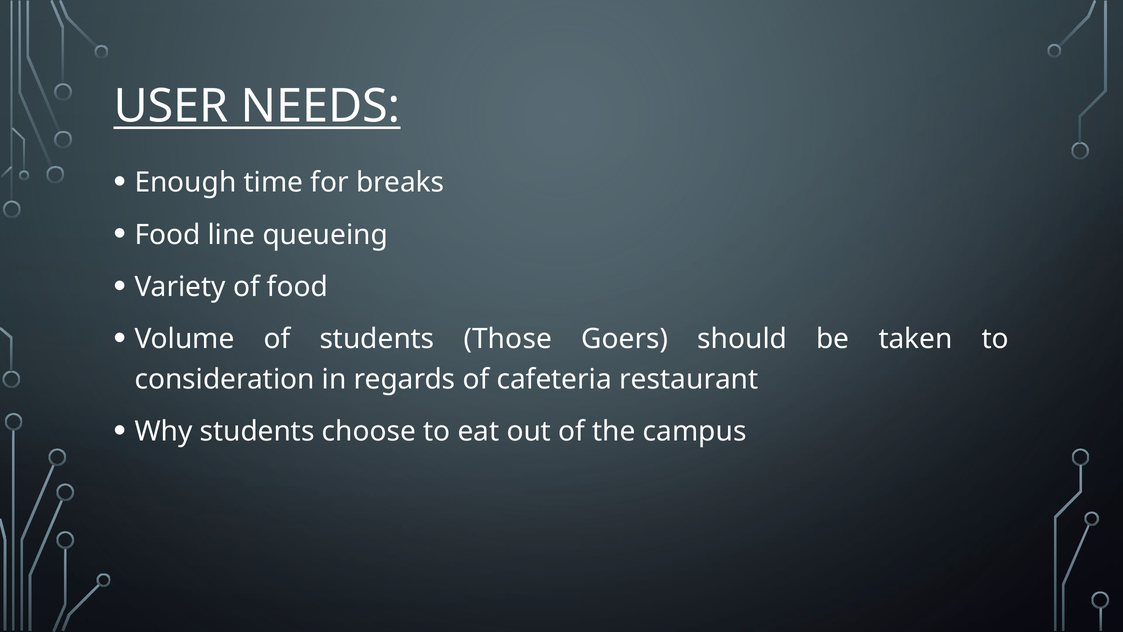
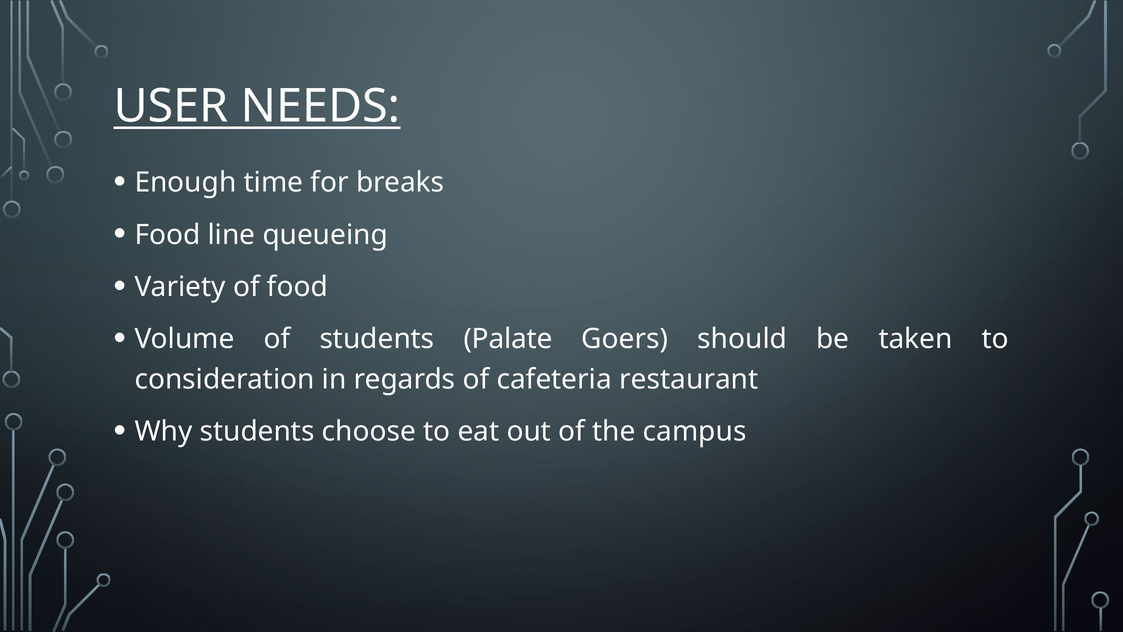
Those: Those -> Palate
